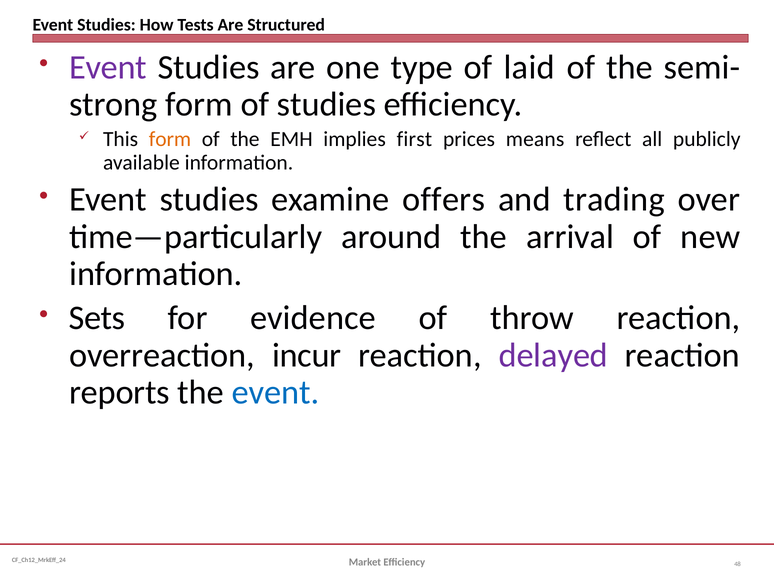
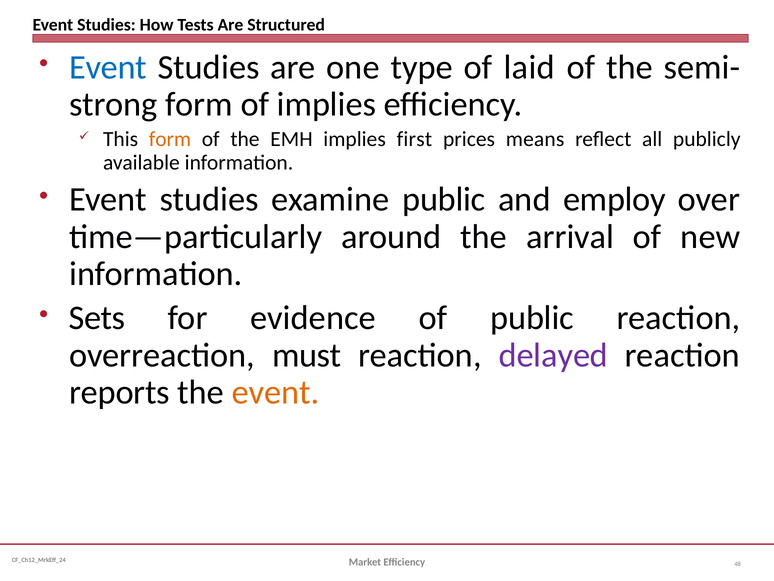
Event at (108, 67) colour: purple -> blue
of studies: studies -> implies
examine offers: offers -> public
trading: trading -> employ
of throw: throw -> public
incur: incur -> must
event at (275, 392) colour: blue -> orange
